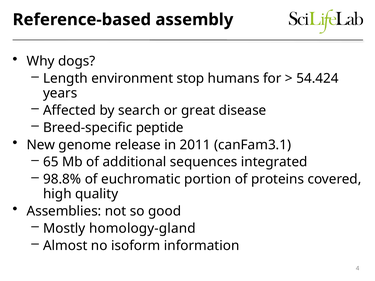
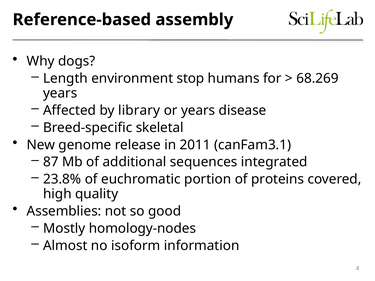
54.424: 54.424 -> 68.269
search: search -> library
or great: great -> years
peptide: peptide -> skeletal
65: 65 -> 87
98.8%: 98.8% -> 23.8%
homology-gland: homology-gland -> homology-nodes
